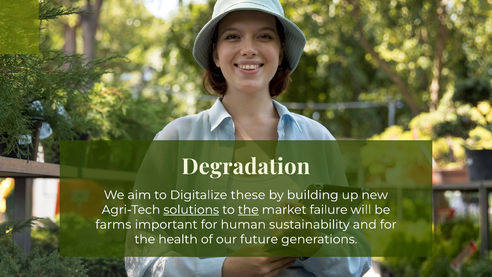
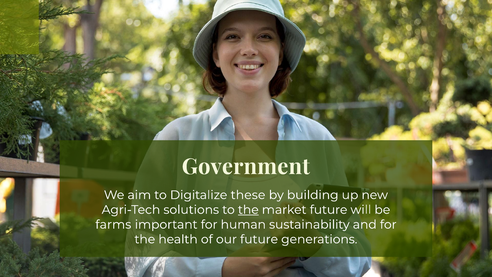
Degradation: Degradation -> Government
solutions underline: present -> none
market failure: failure -> future
